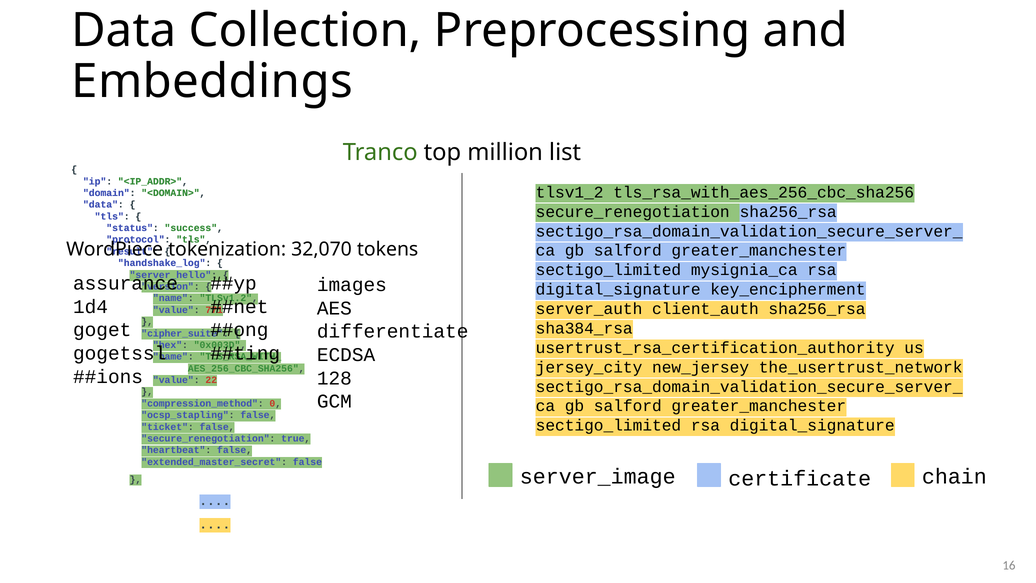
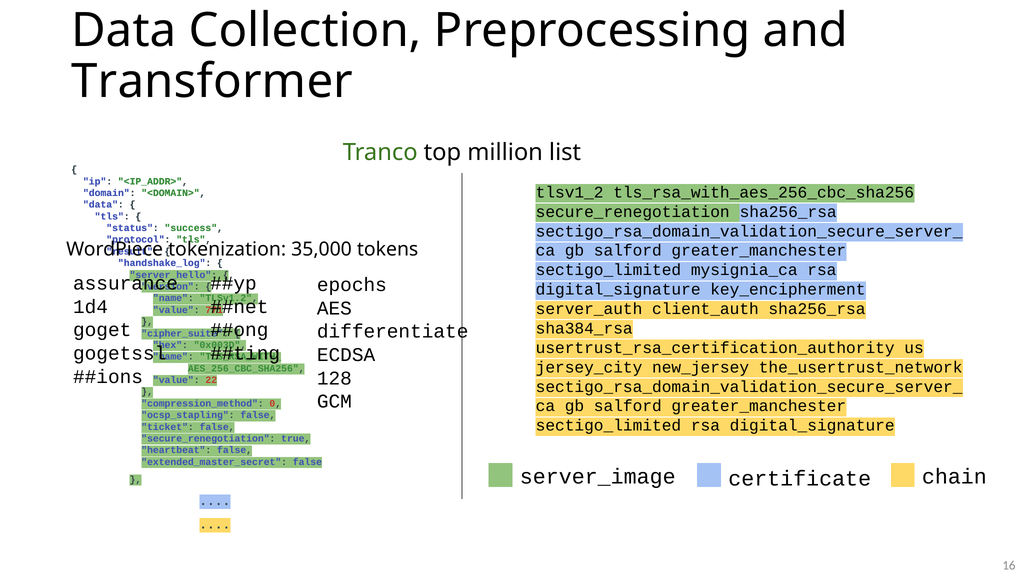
Embeddings: Embeddings -> Transformer
32,070: 32,070 -> 35,000
images: images -> epochs
